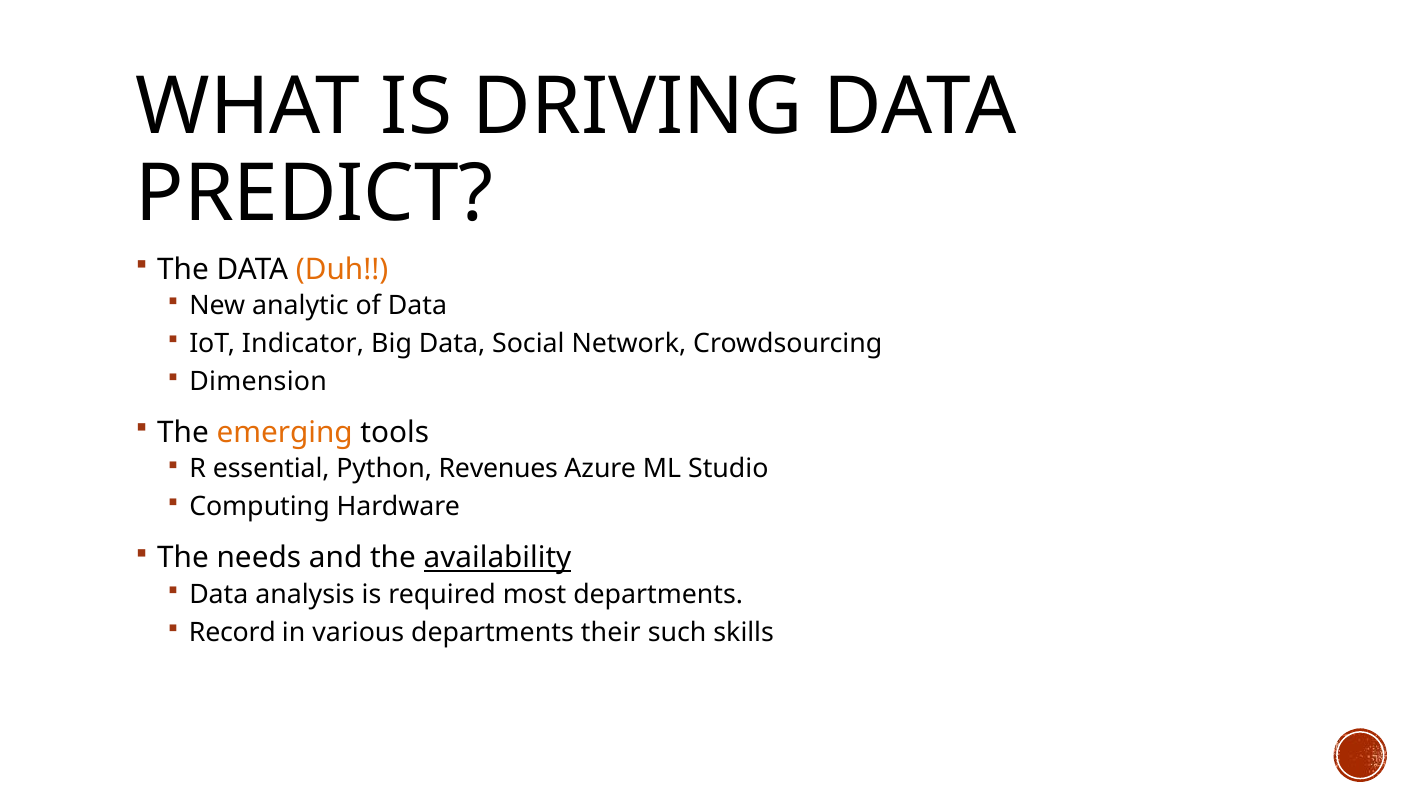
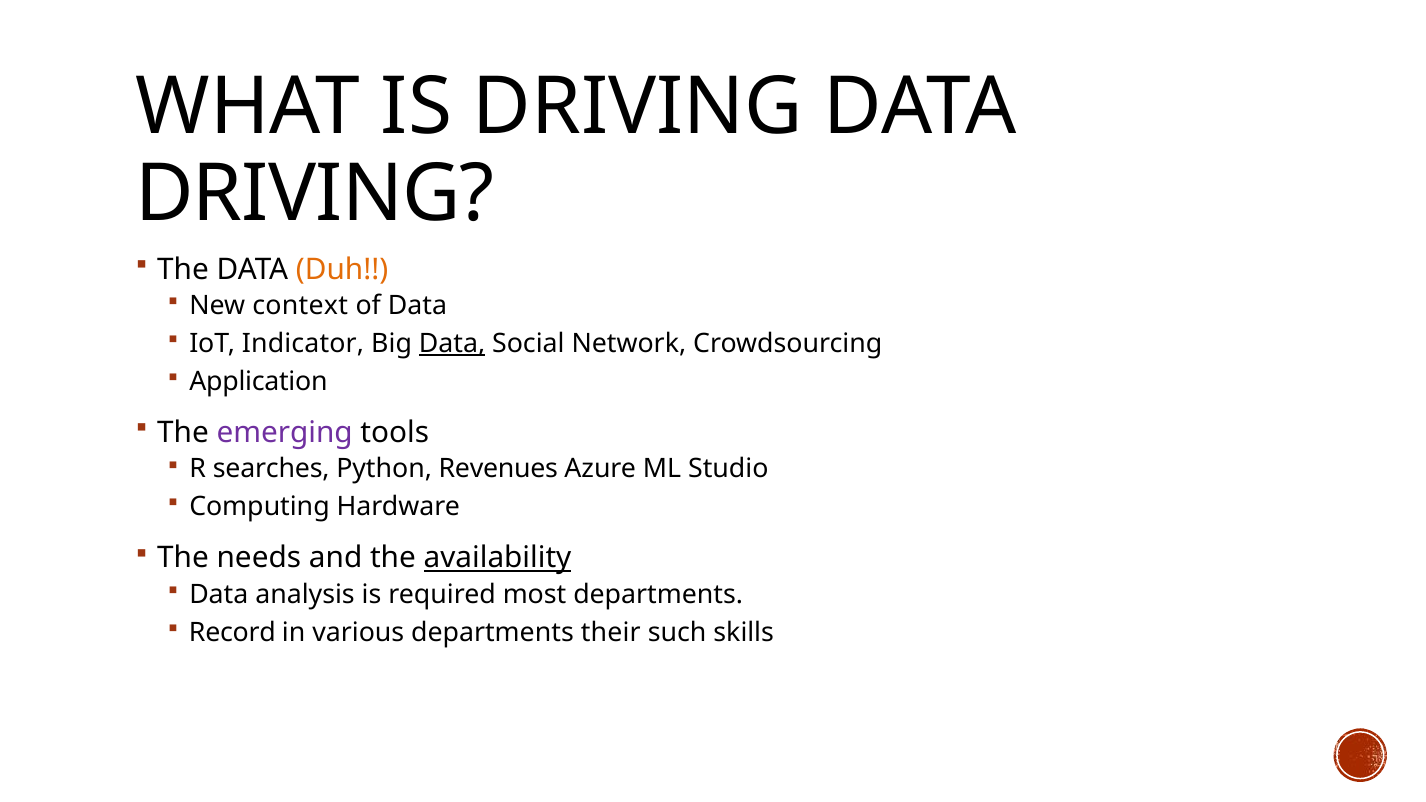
PREDICT at (315, 194): PREDICT -> DRIVING
analytic: analytic -> context
Data at (452, 344) underline: none -> present
Dimension: Dimension -> Application
emerging colour: orange -> purple
essential: essential -> searches
